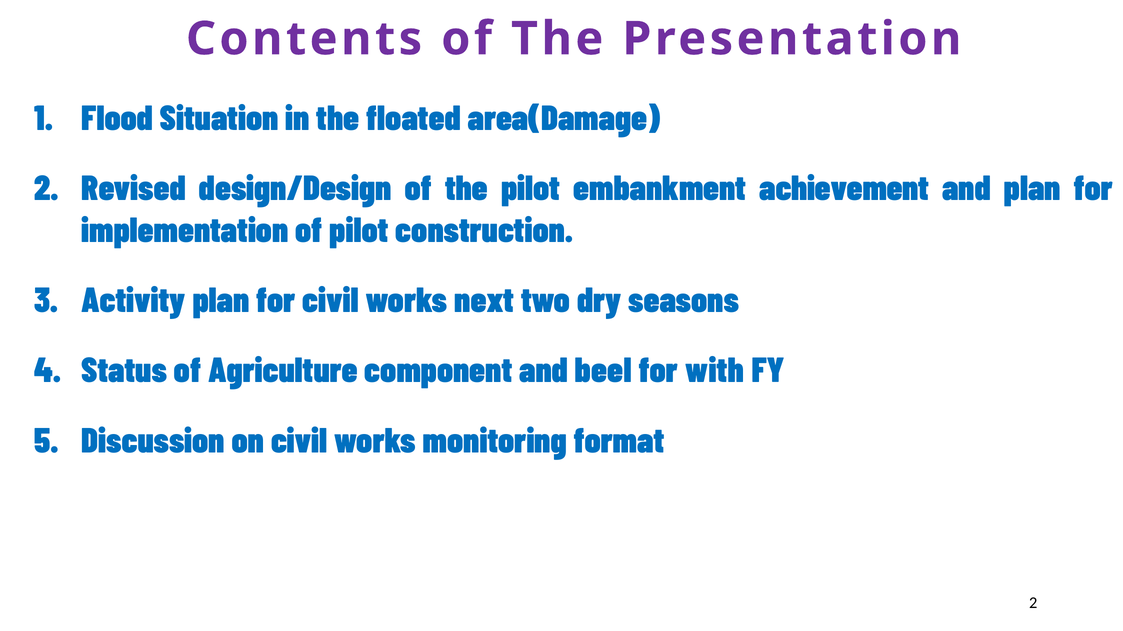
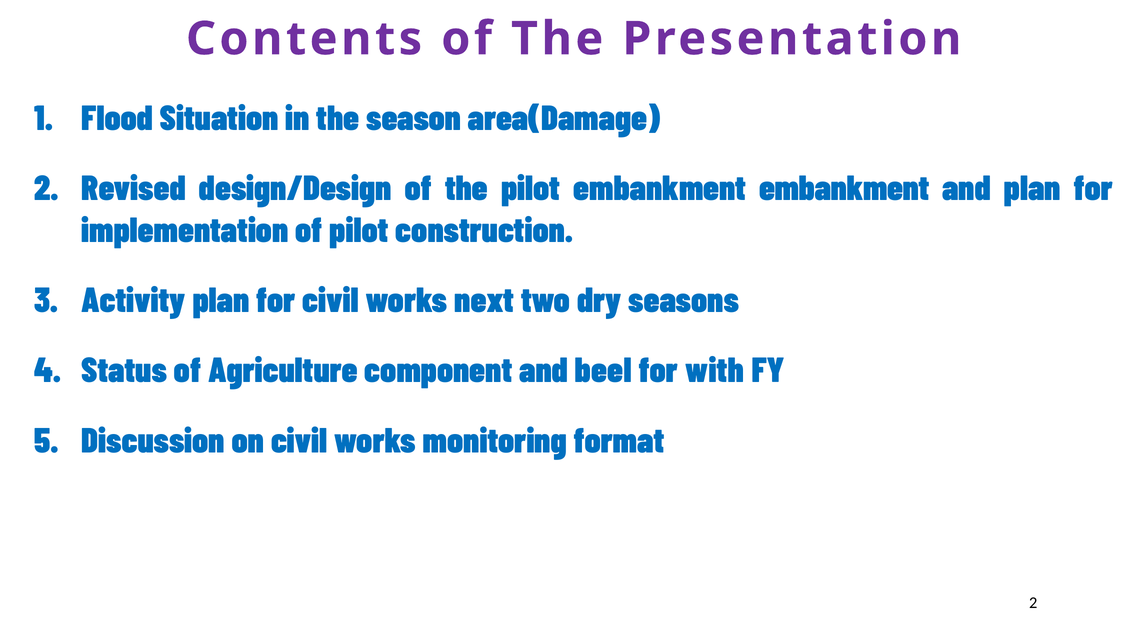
floated: floated -> season
embankment achievement: achievement -> embankment
